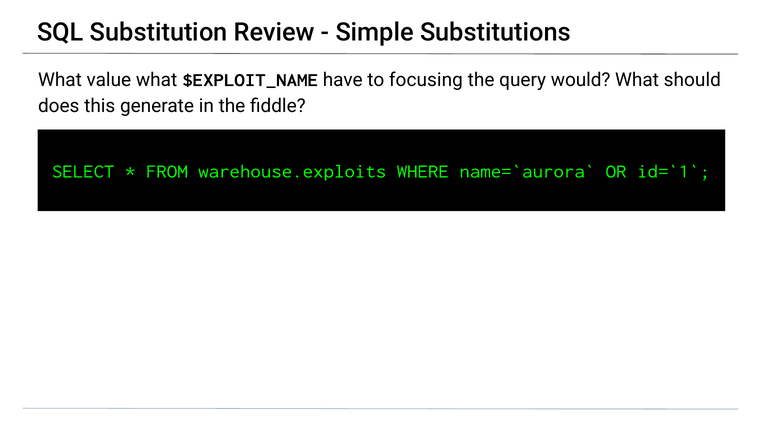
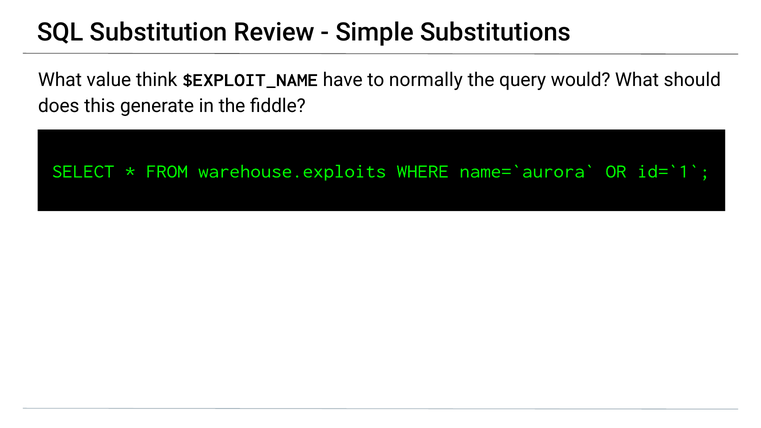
value what: what -> think
focusing: focusing -> normally
